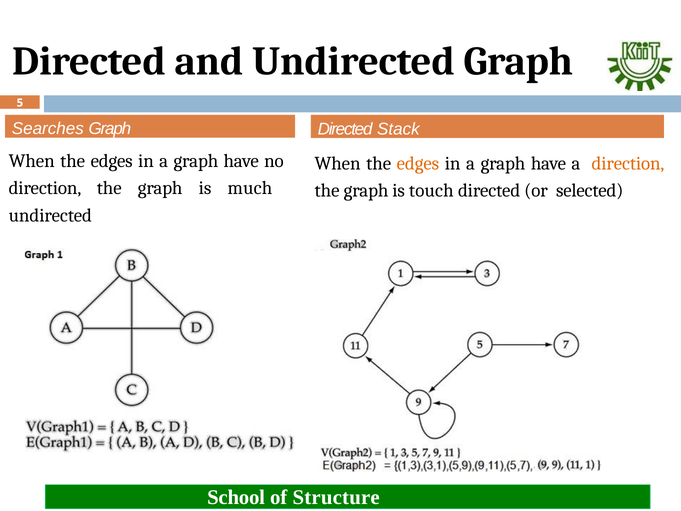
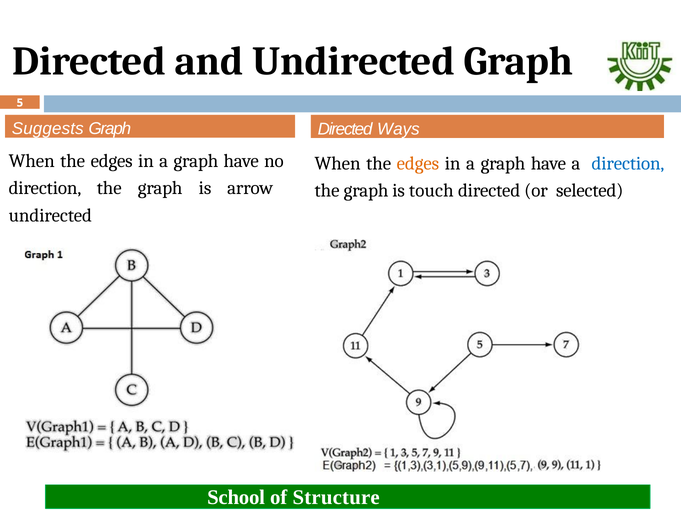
Searches: Searches -> Suggests
Stack: Stack -> Ways
direction at (628, 163) colour: orange -> blue
much: much -> arrow
